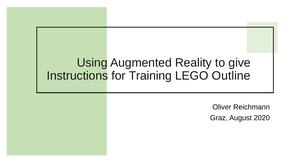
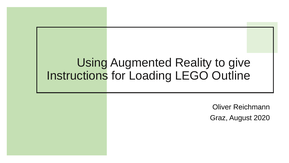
Training: Training -> Loading
